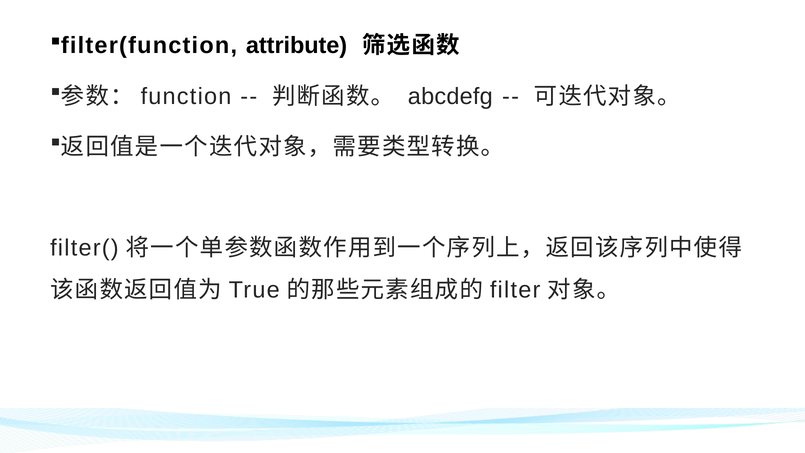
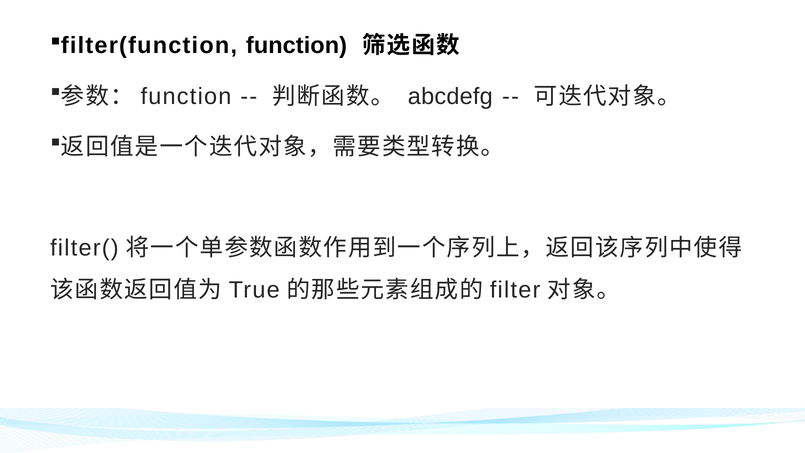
attribute at (297, 46): attribute -> function
